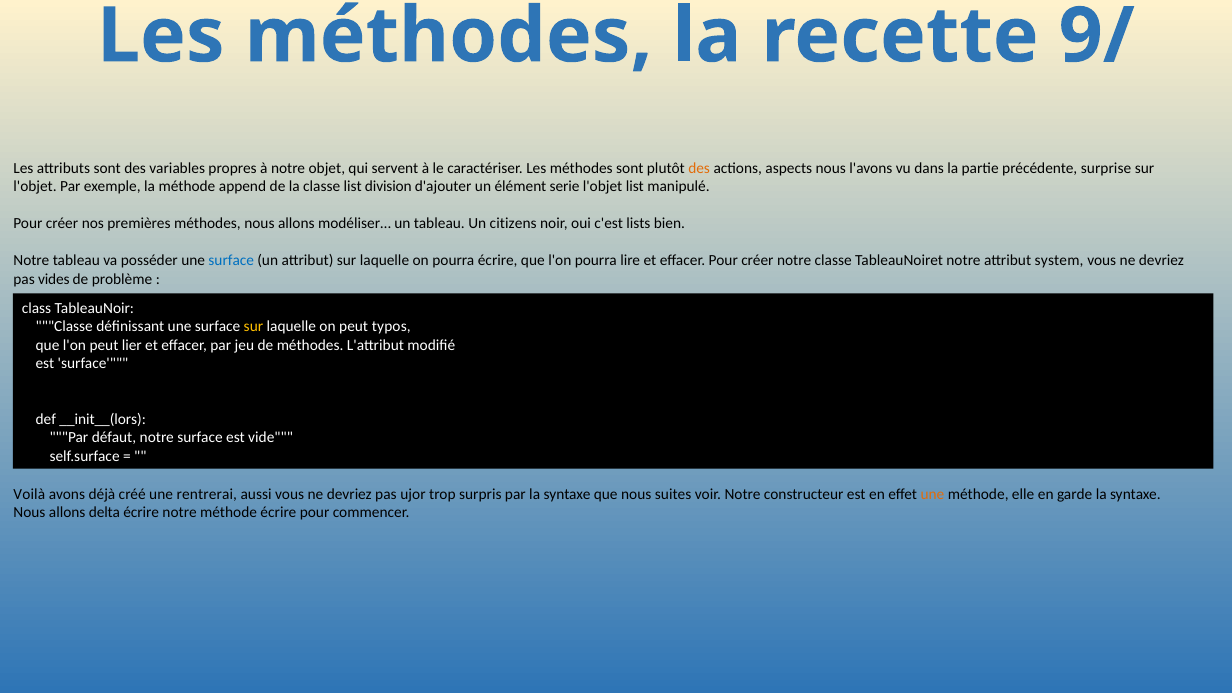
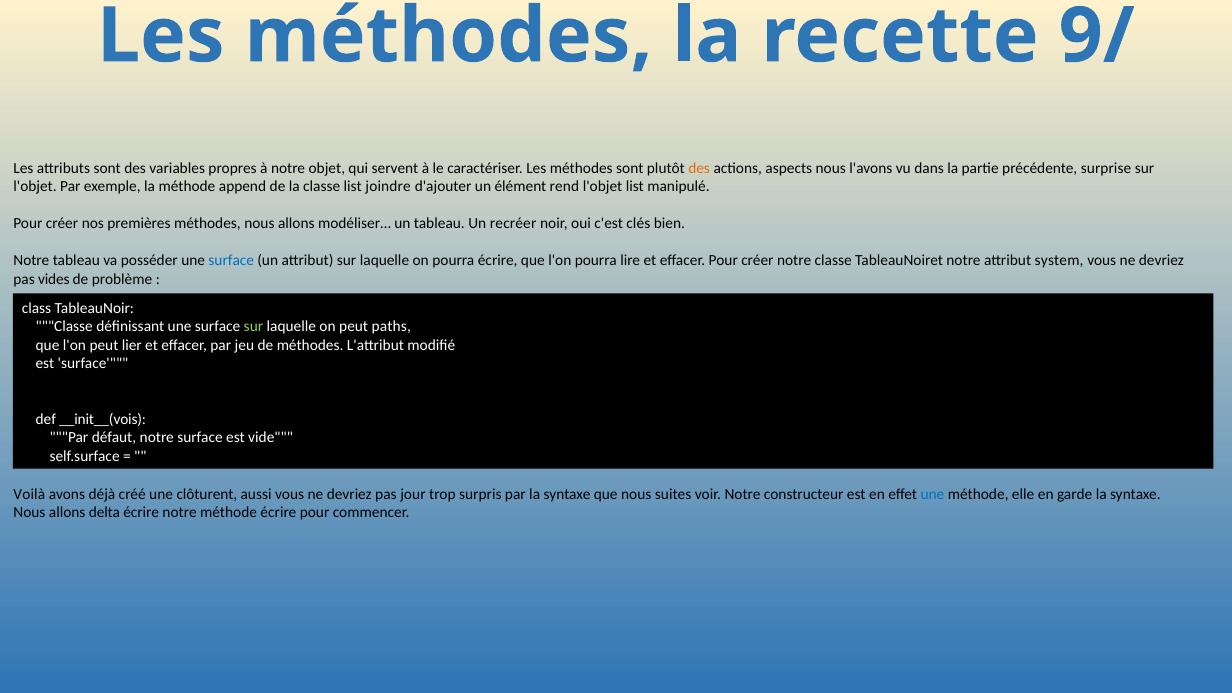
division: division -> joindre
serie: serie -> rend
citizens: citizens -> recréer
lists: lists -> clés
sur at (253, 327) colour: yellow -> light green
typos: typos -> paths
__init__(lors: __init__(lors -> __init__(vois
rentrerai: rentrerai -> clôturent
ujor: ujor -> jour
une at (932, 494) colour: orange -> blue
